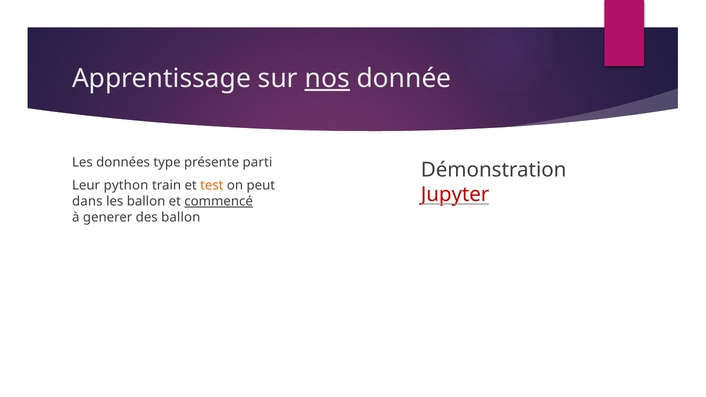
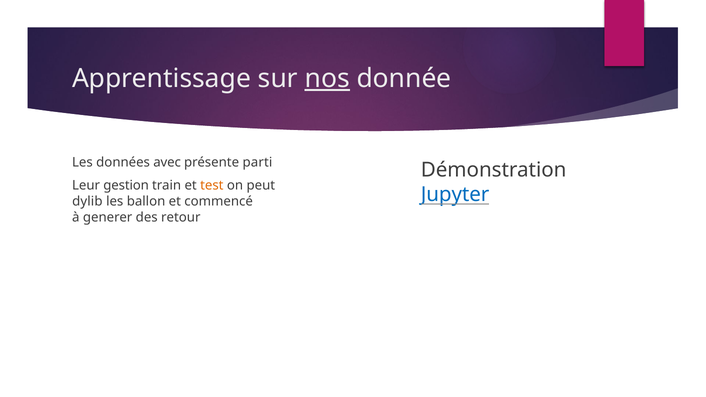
type: type -> avec
python: python -> gestion
Jupyter colour: red -> blue
dans: dans -> dylib
commencé underline: present -> none
des ballon: ballon -> retour
